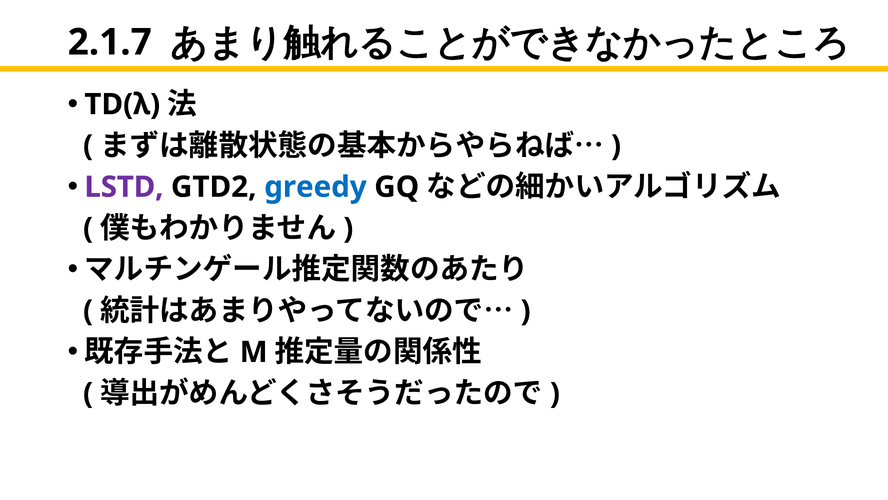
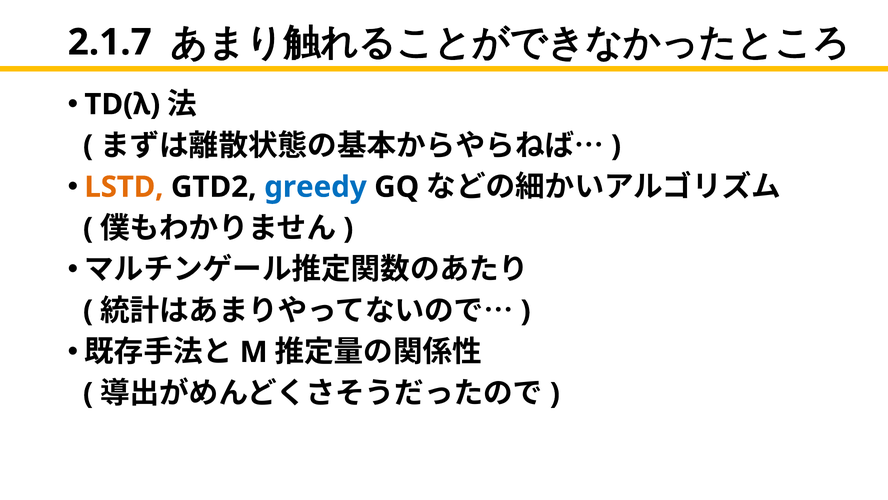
LSTD colour: purple -> orange
